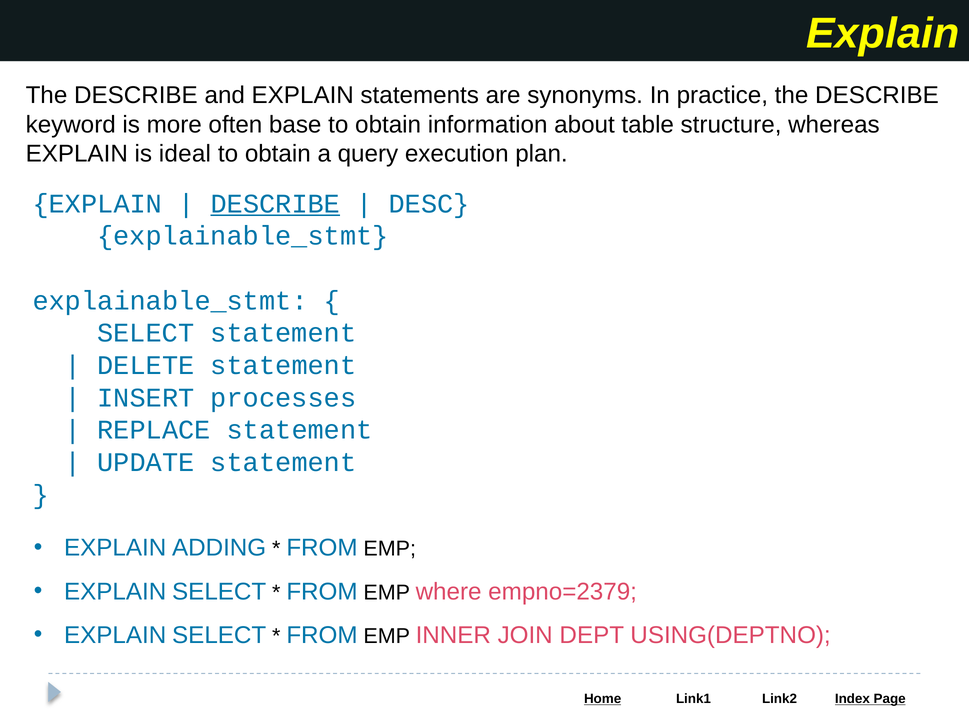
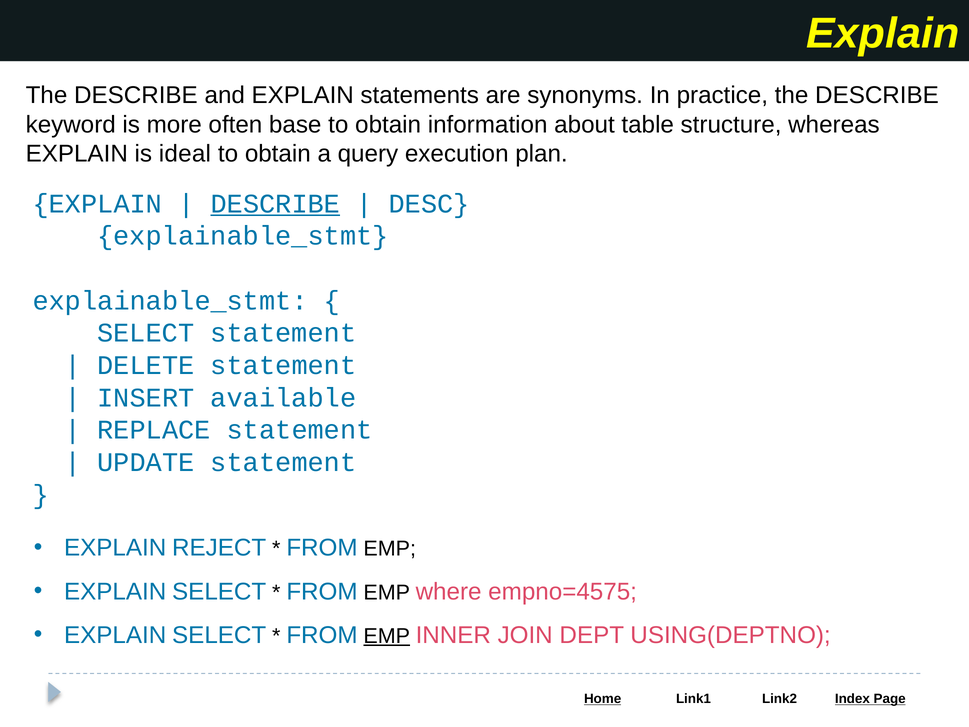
processes: processes -> available
ADDING: ADDING -> REJECT
empno=2379: empno=2379 -> empno=4575
EMP at (387, 636) underline: none -> present
